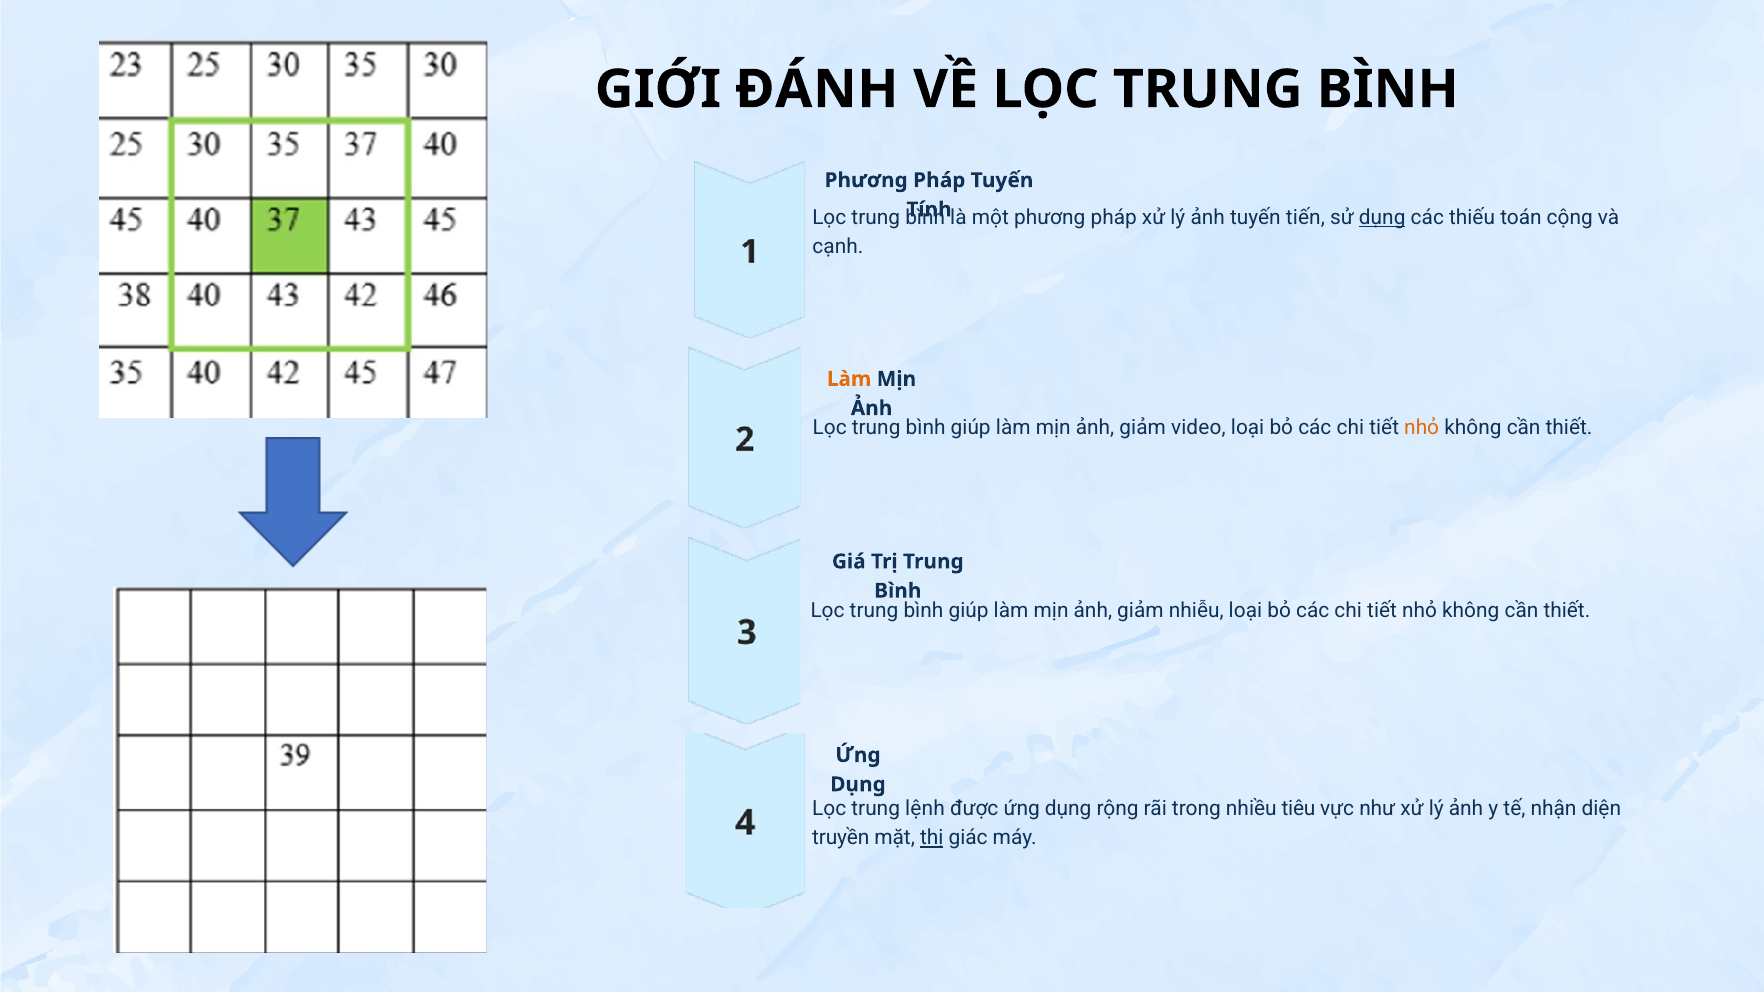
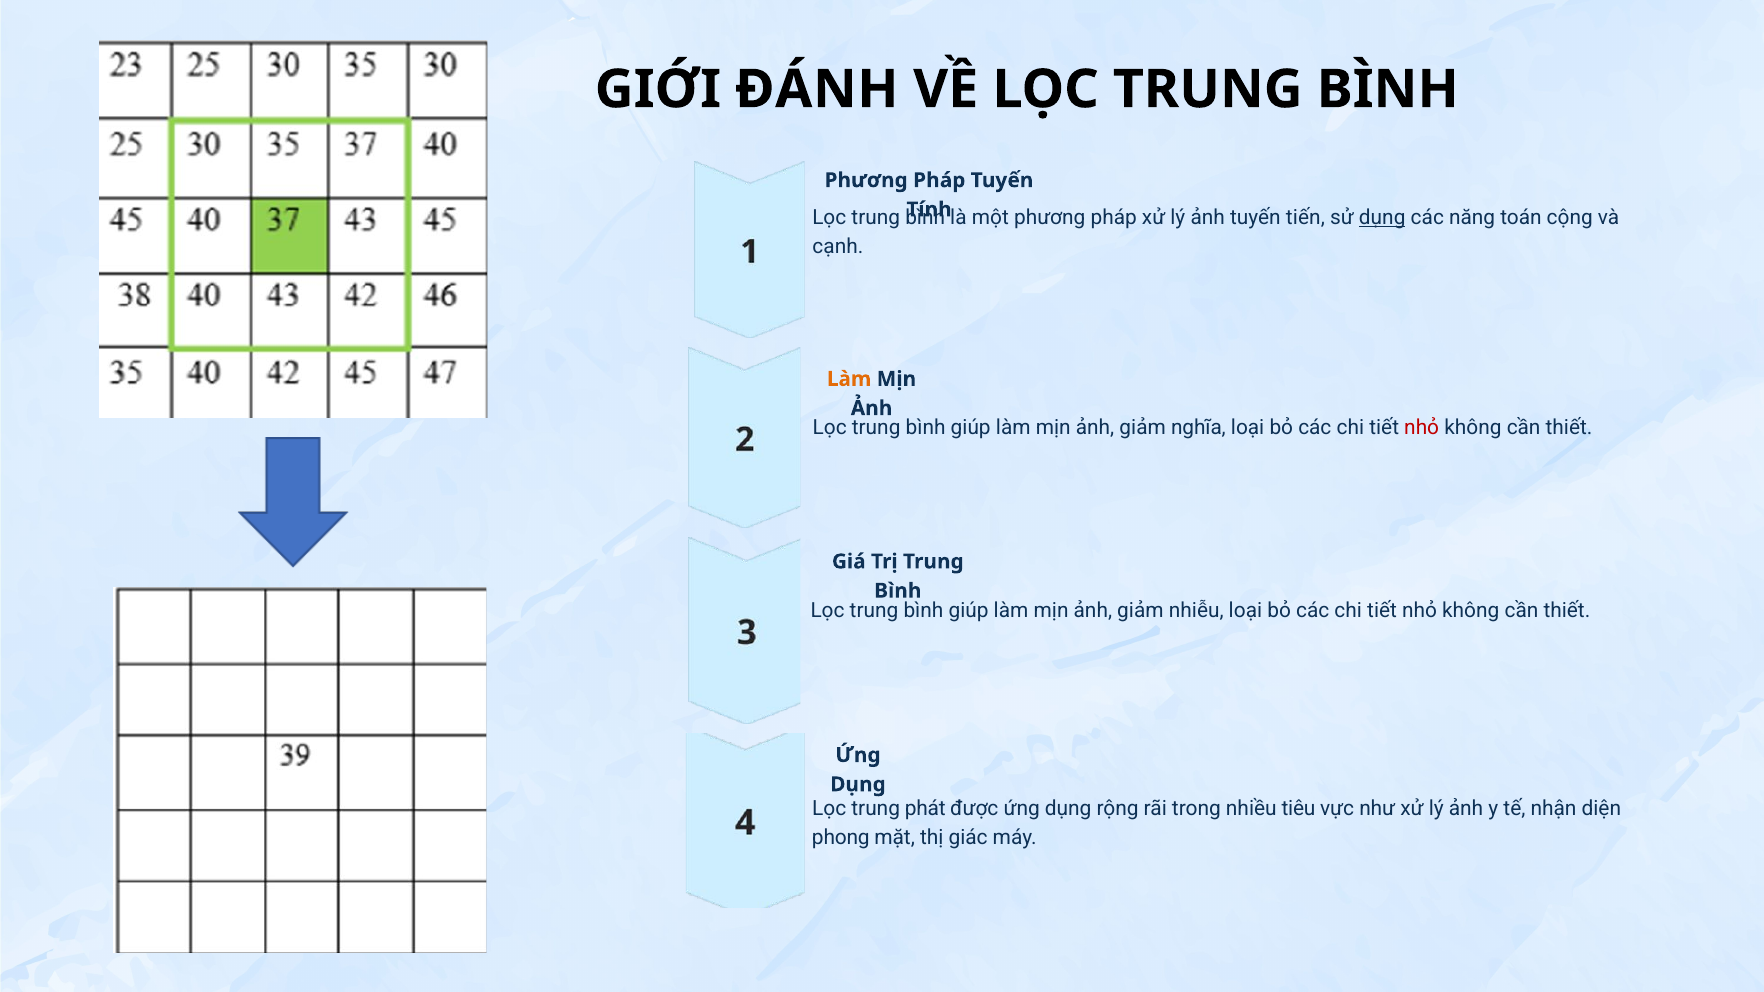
thiếu: thiếu -> năng
video: video -> nghĩa
nhỏ at (1422, 428) colour: orange -> red
lệnh: lệnh -> phát
truyền: truyền -> phong
thị underline: present -> none
